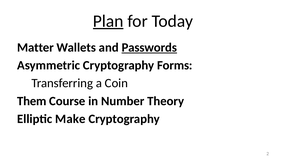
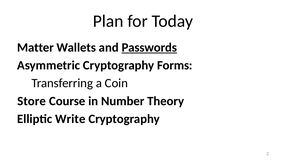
Plan underline: present -> none
Them: Them -> Store
Make: Make -> Write
